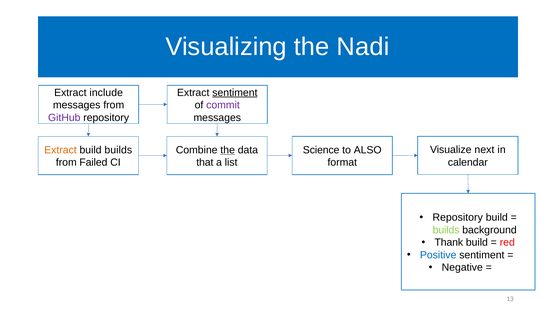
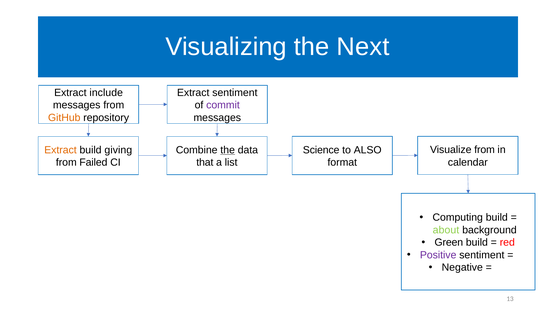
Nadi: Nadi -> Next
sentiment at (235, 93) underline: present -> none
GitHub colour: purple -> orange
Visualize next: next -> from
build builds: builds -> giving
Repository at (458, 217): Repository -> Computing
builds at (446, 230): builds -> about
Thank: Thank -> Green
Positive colour: blue -> purple
